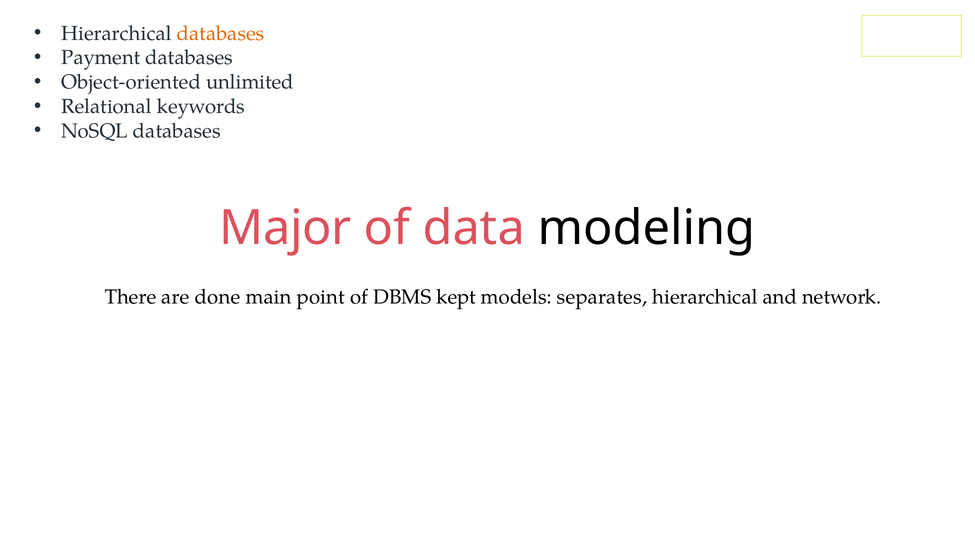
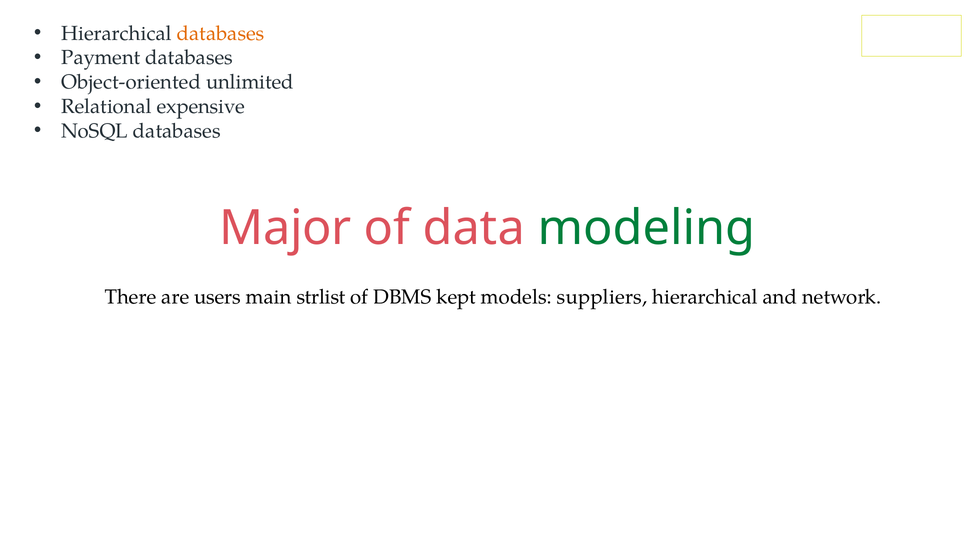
keywords: keywords -> expensive
modeling colour: black -> green
done: done -> users
point: point -> strlist
separates: separates -> suppliers
